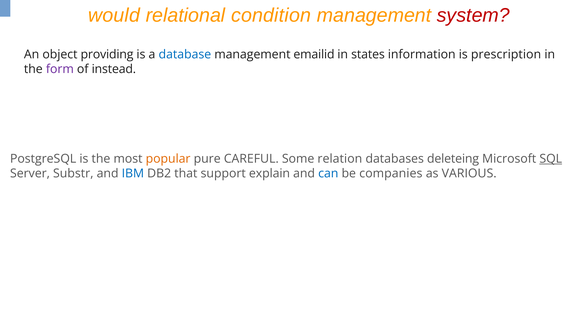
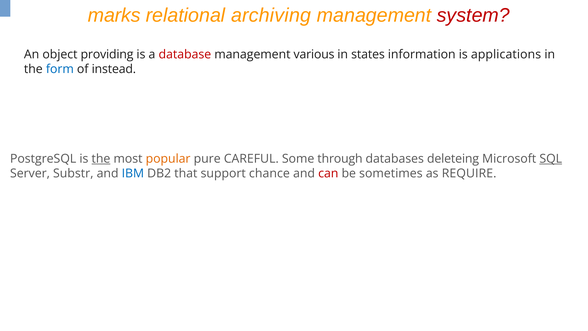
would: would -> marks
condition: condition -> archiving
database colour: blue -> red
emailid: emailid -> various
prescription: prescription -> applications
form colour: purple -> blue
the at (101, 159) underline: none -> present
relation: relation -> through
explain: explain -> chance
can colour: blue -> red
companies: companies -> sometimes
VARIOUS: VARIOUS -> REQUIRE
